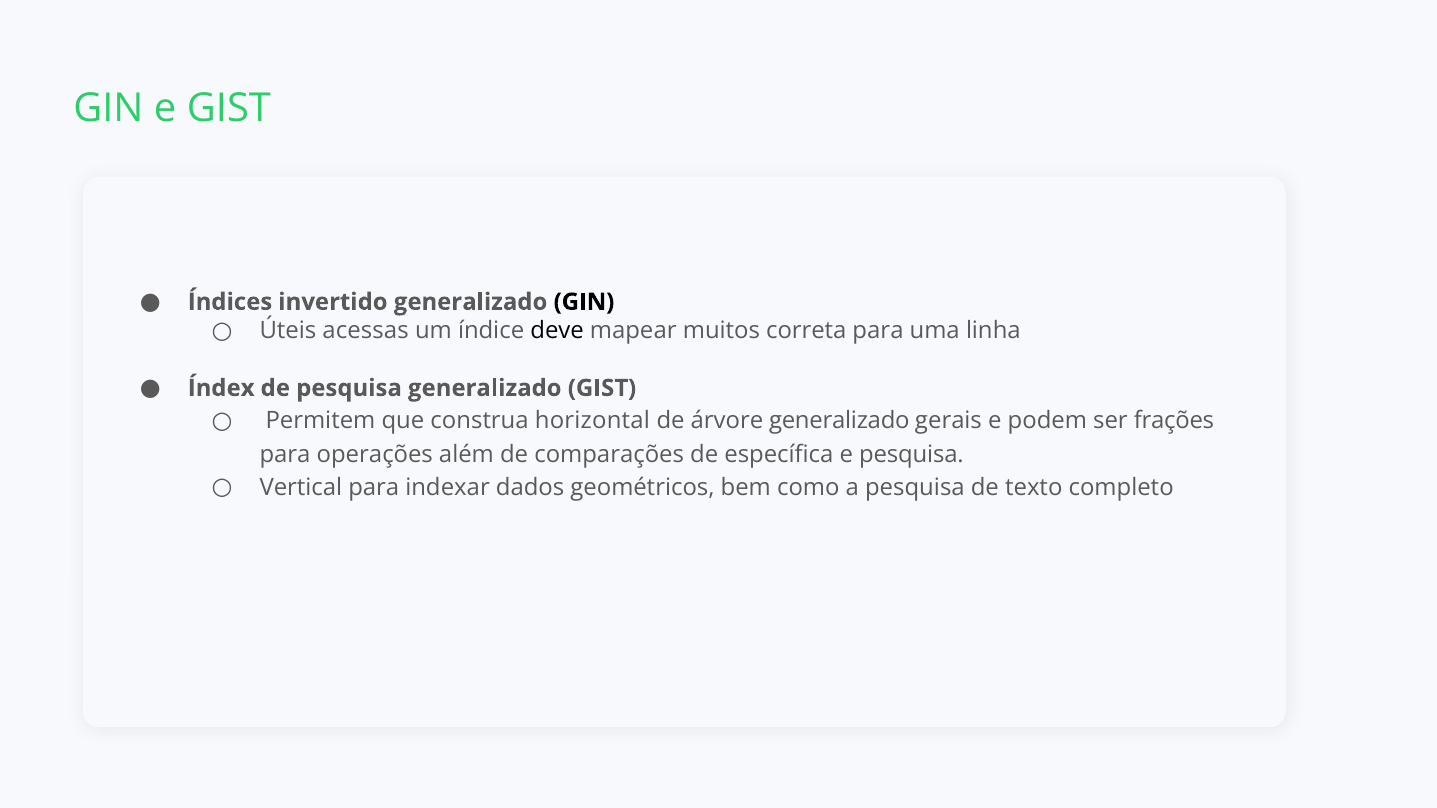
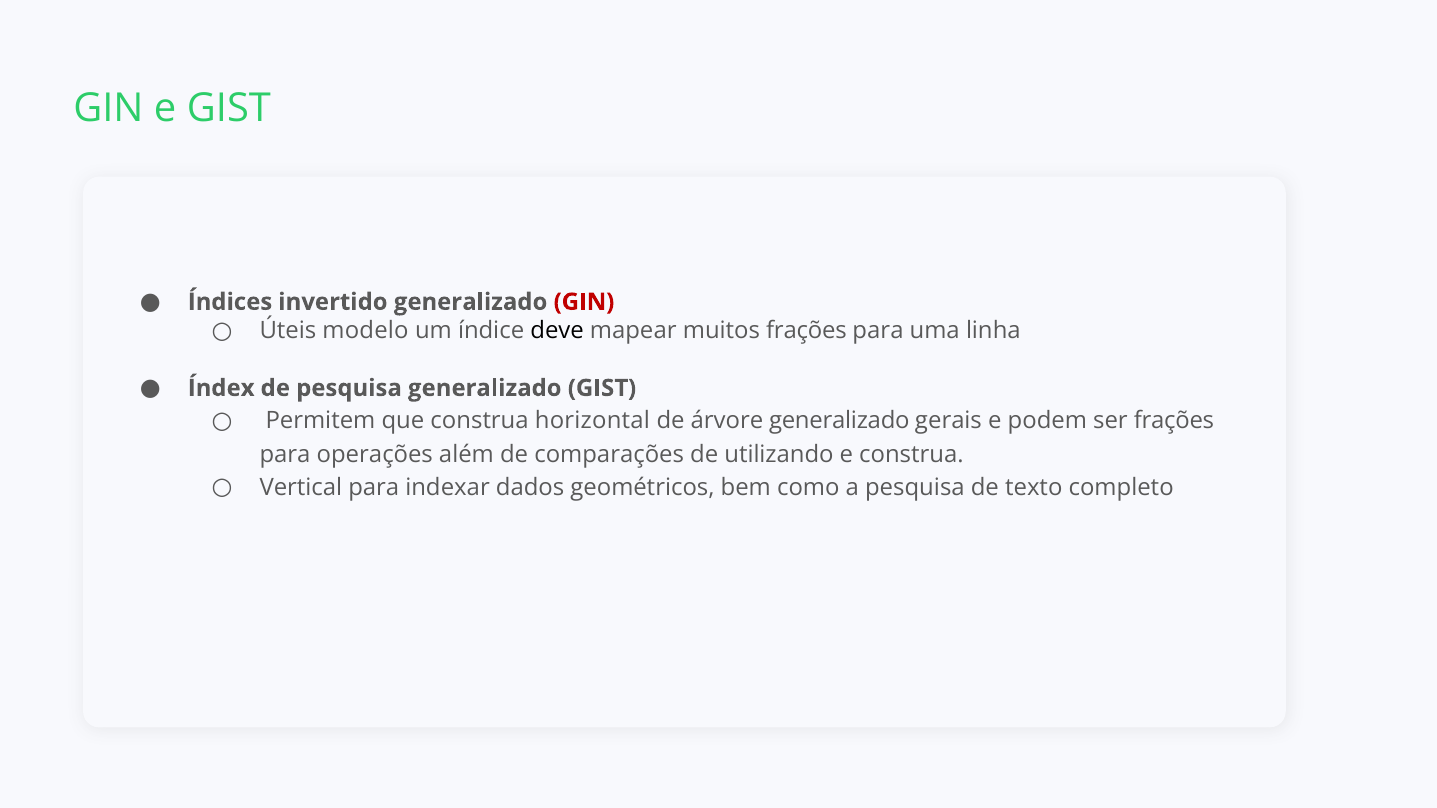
GIN at (584, 302) colour: black -> red
acessas: acessas -> modelo
muitos correta: correta -> frações
específica: específica -> utilizando
e pesquisa: pesquisa -> construa
